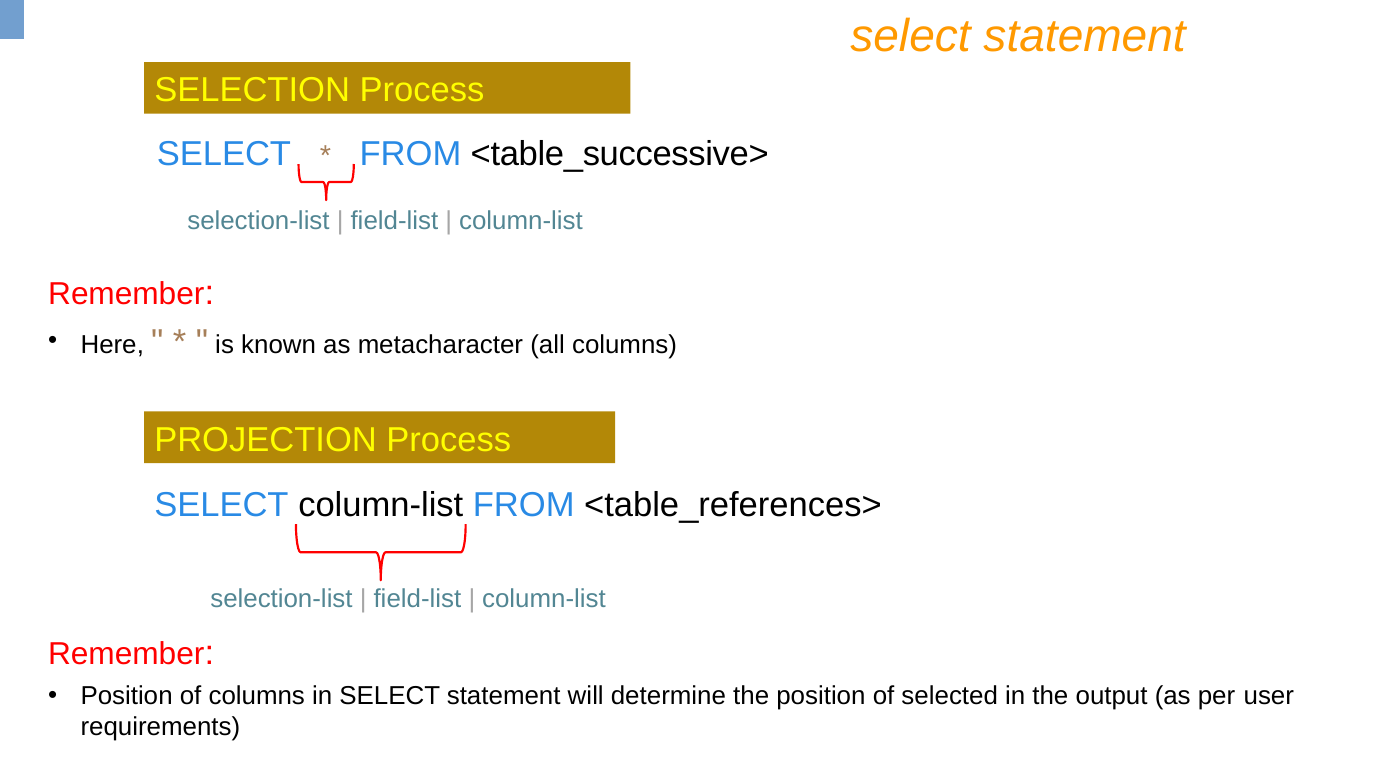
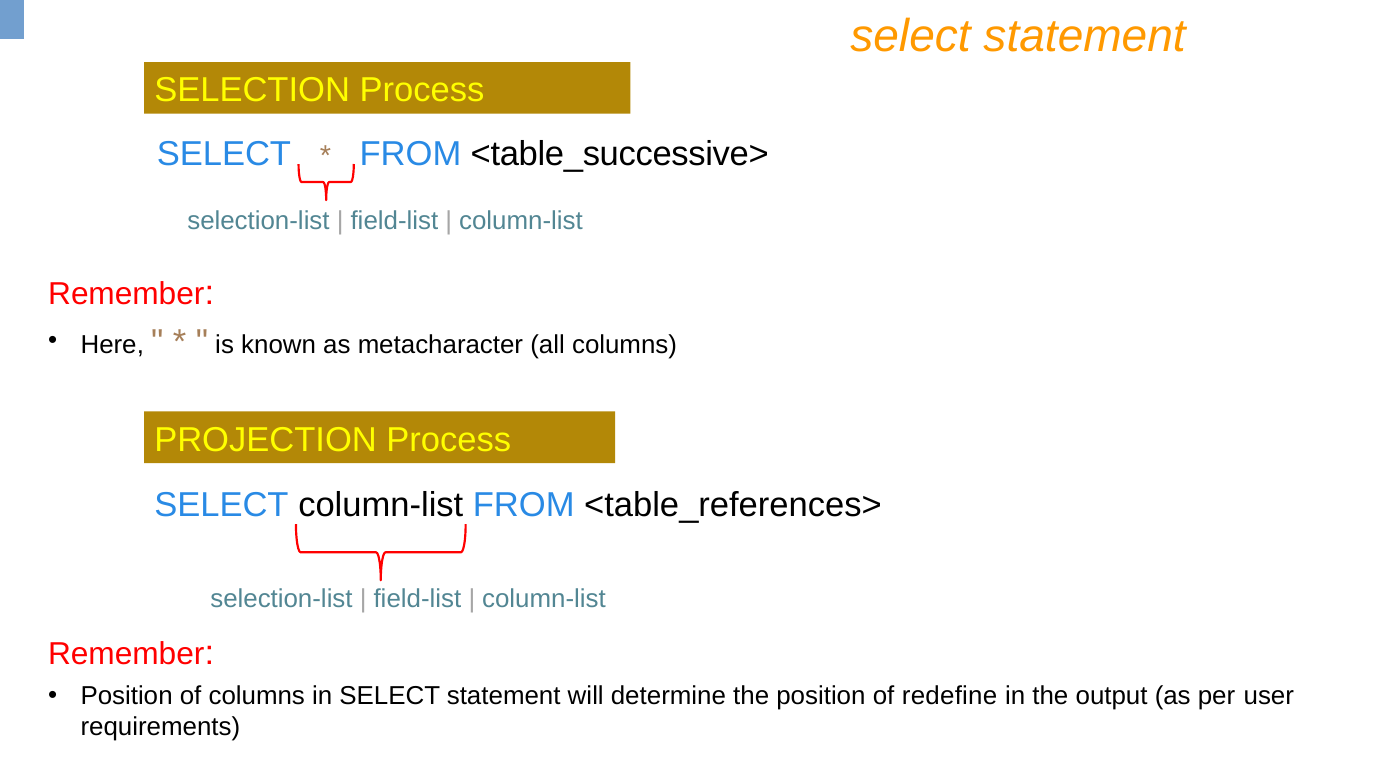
selected: selected -> redefine
